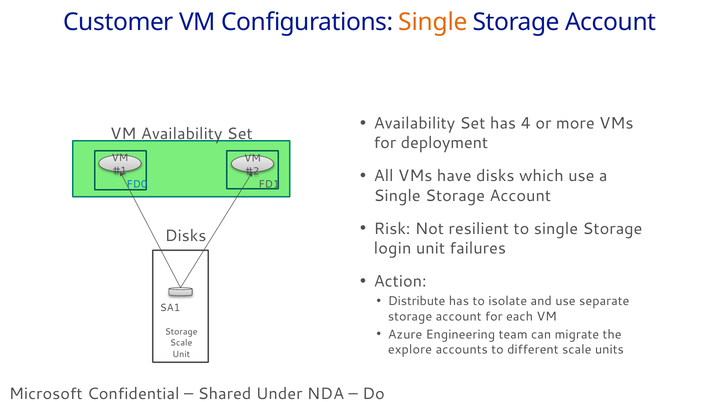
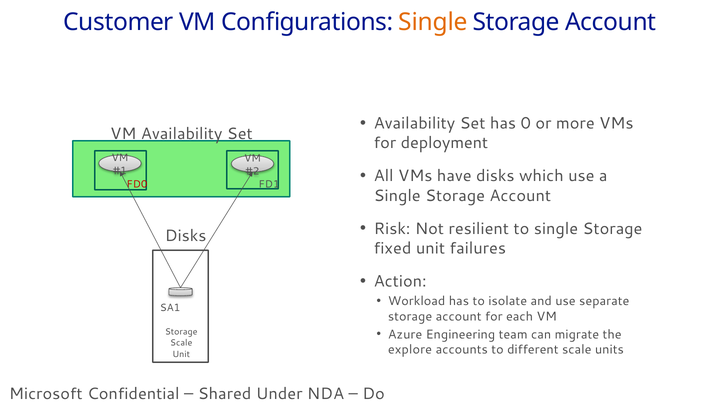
4: 4 -> 0
FD0 colour: blue -> red
login: login -> fixed
Distribute at (417, 301): Distribute -> Workload
